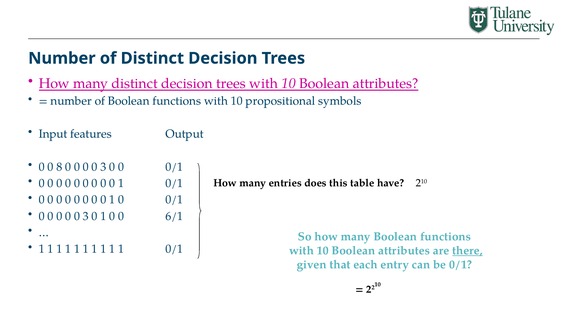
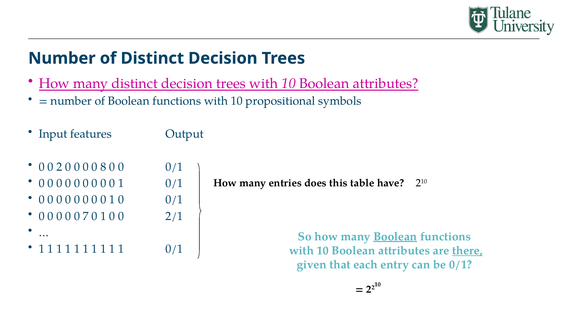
8: 8 -> 2
3 at (103, 167): 3 -> 8
3 at (86, 216): 3 -> 7
6/1: 6/1 -> 2/1
Boolean at (395, 236) underline: none -> present
